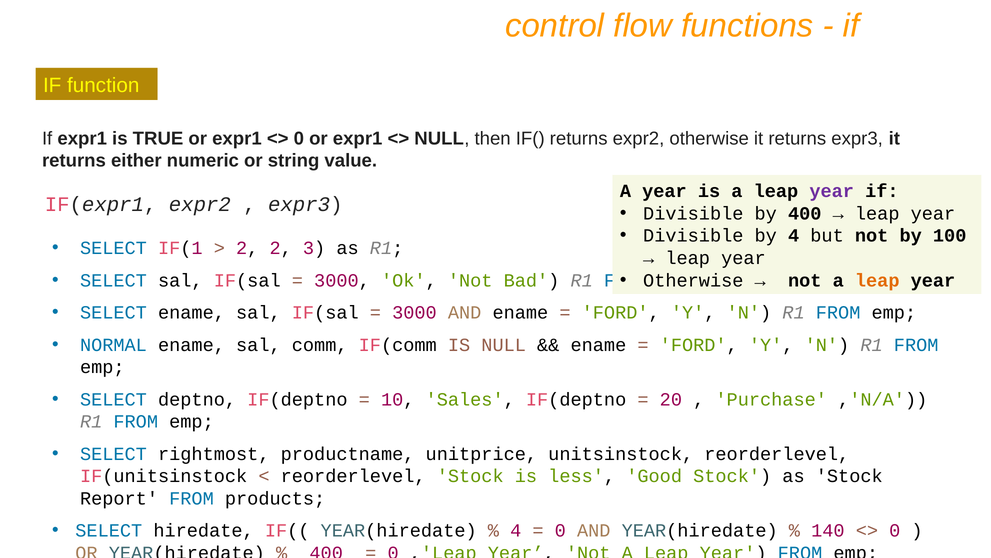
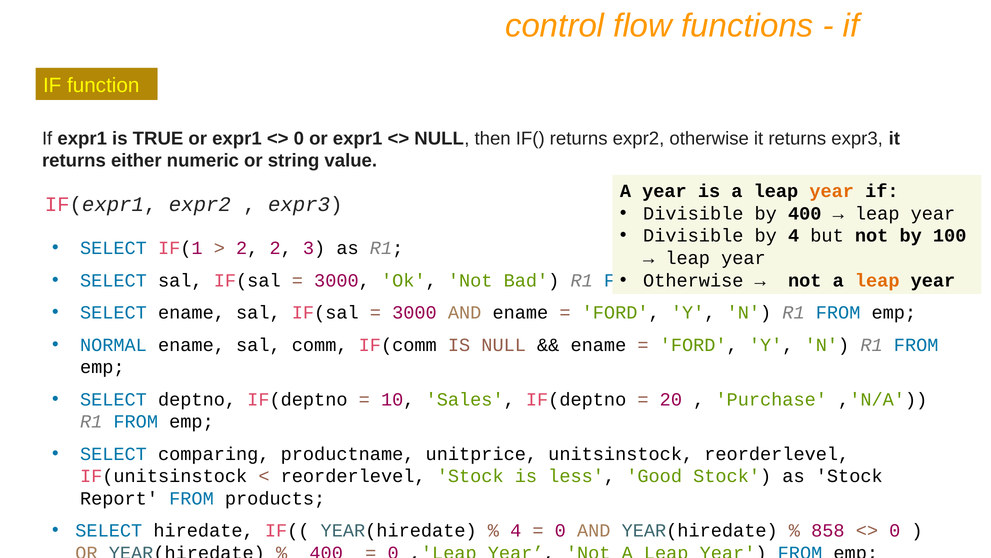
year at (832, 191) colour: purple -> orange
rightmost: rightmost -> comparing
140: 140 -> 858
